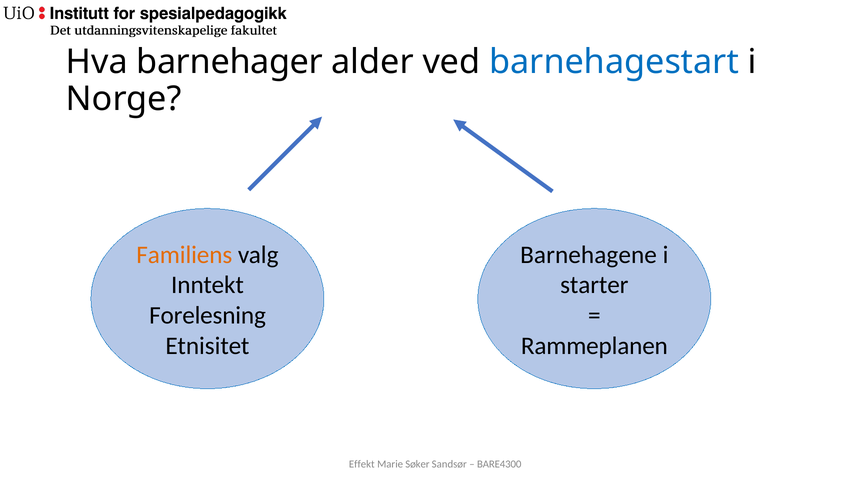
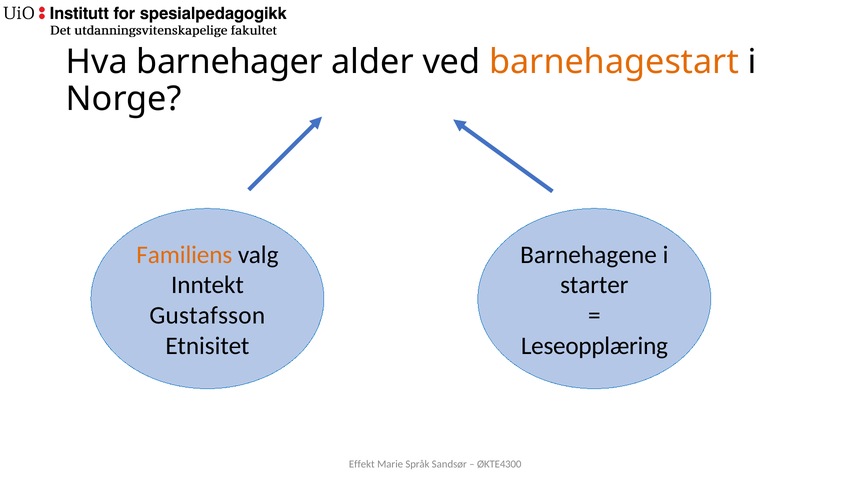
barnehagestart colour: blue -> orange
Forelesning: Forelesning -> Gustafsson
Rammeplanen: Rammeplanen -> Leseopplæring
Søker: Søker -> Språk
BARE4300: BARE4300 -> ØKTE4300
